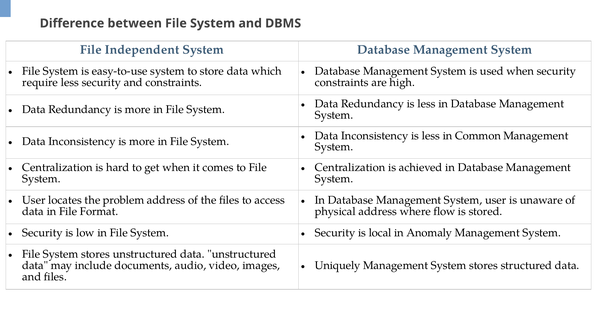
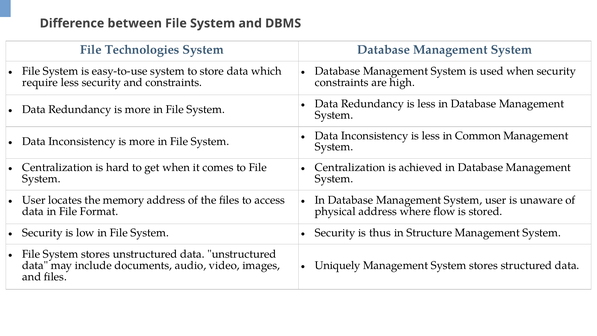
Independent: Independent -> Technologies
problem: problem -> memory
local: local -> thus
Anomaly: Anomaly -> Structure
